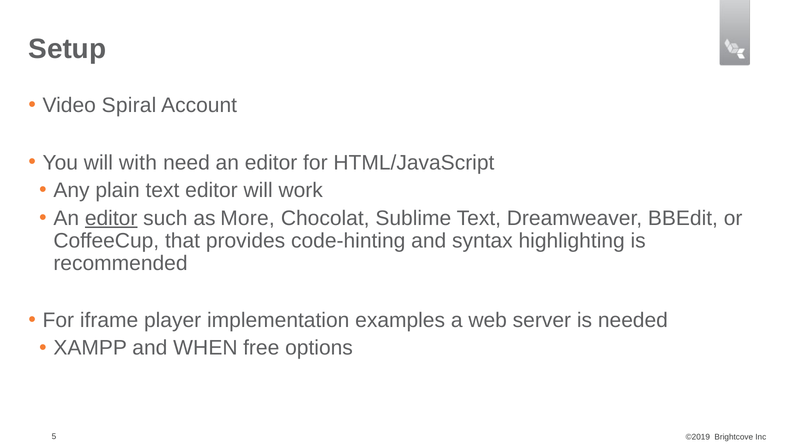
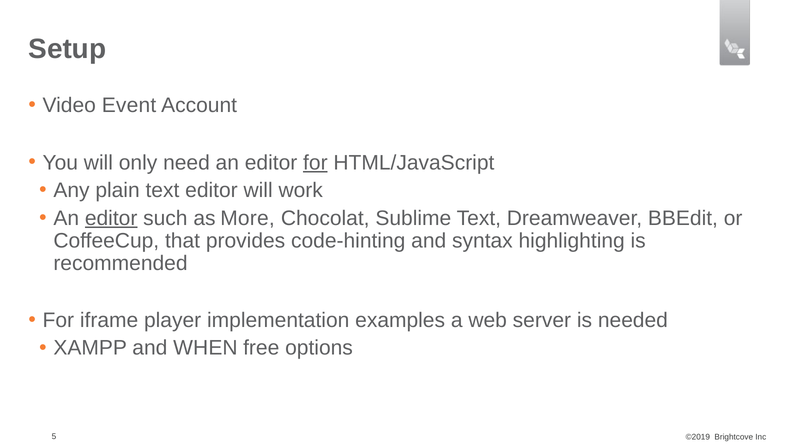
Spiral: Spiral -> Event
with: with -> only
for at (315, 163) underline: none -> present
